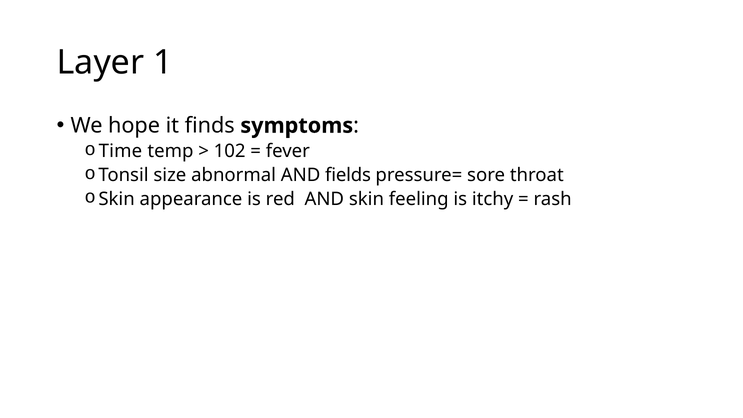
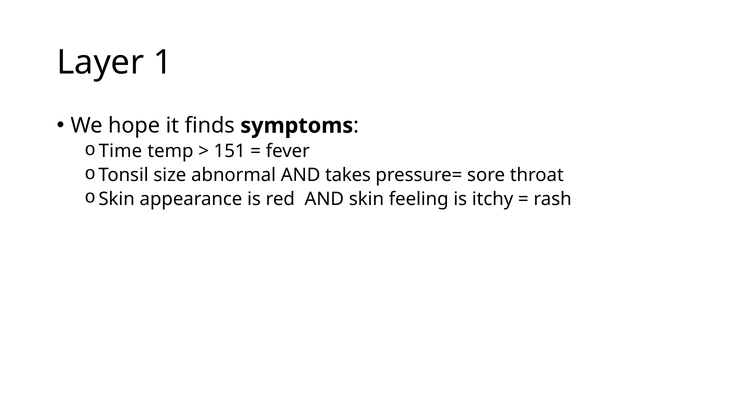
102: 102 -> 151
fields: fields -> takes
